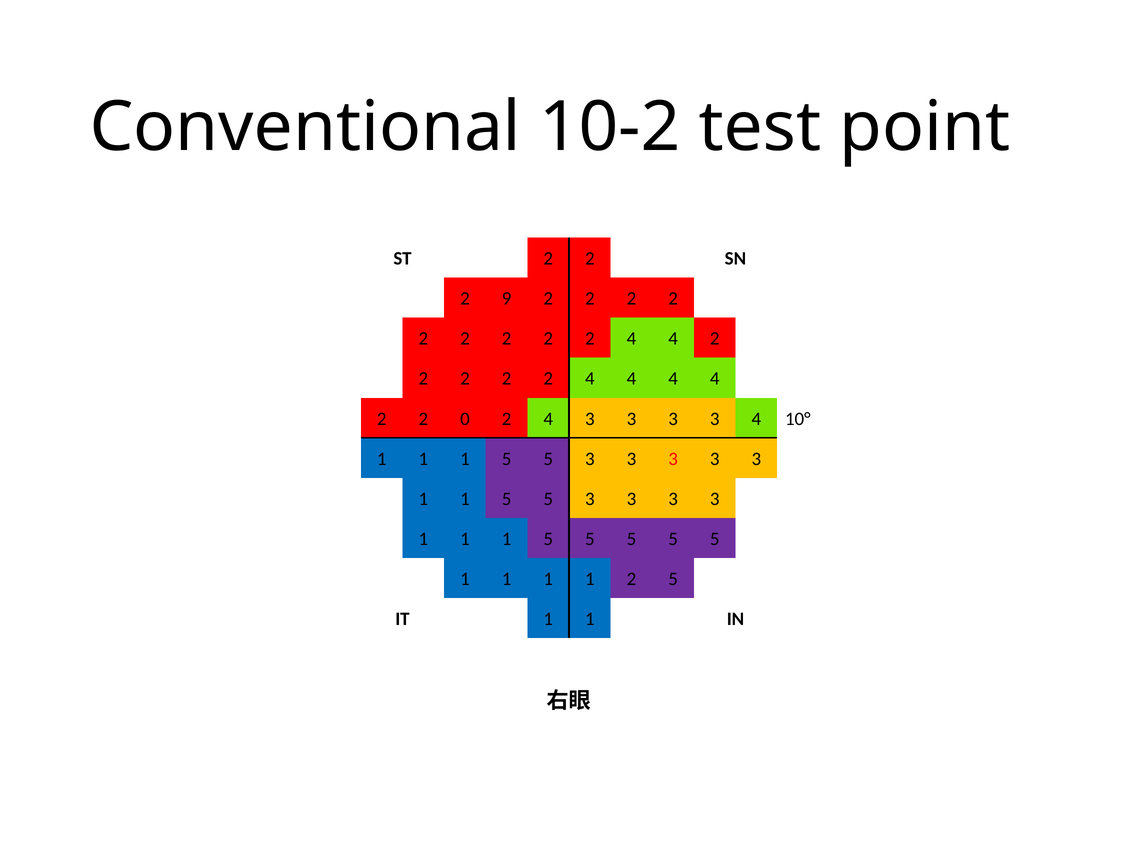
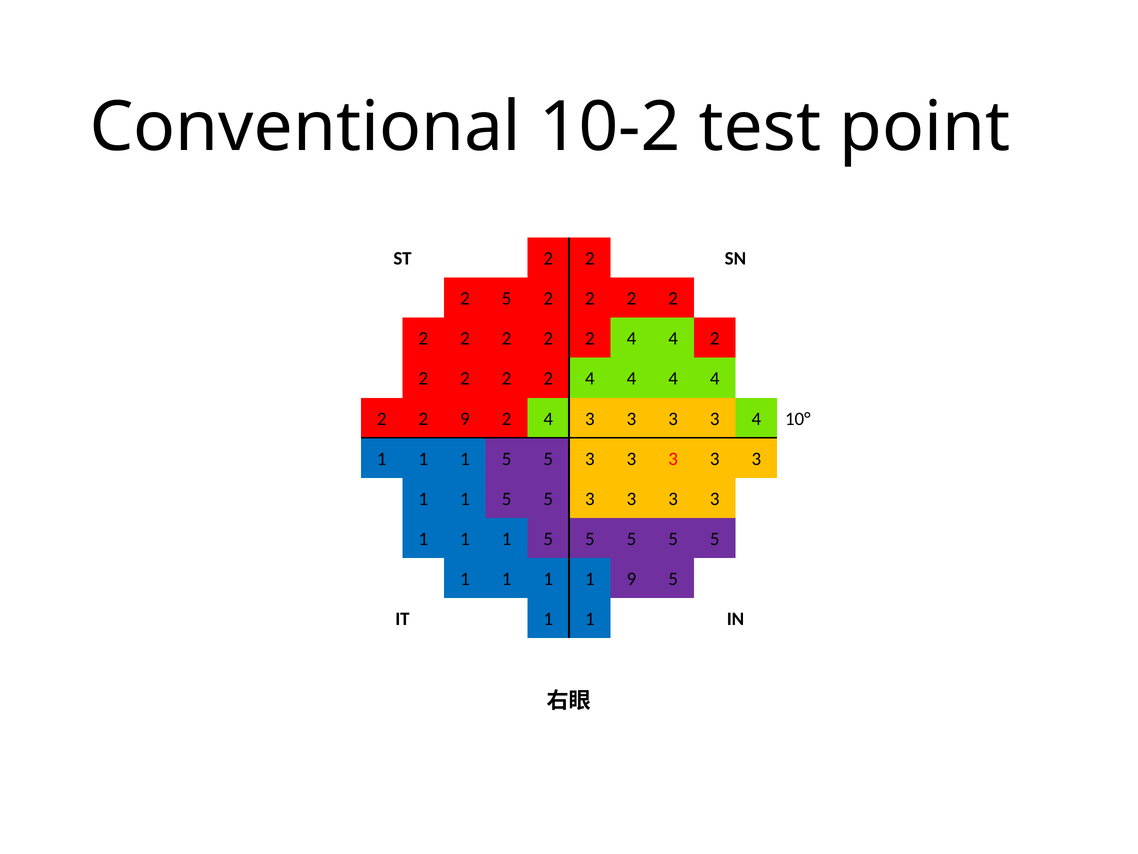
2 9: 9 -> 5
2 0: 0 -> 9
1 2: 2 -> 9
